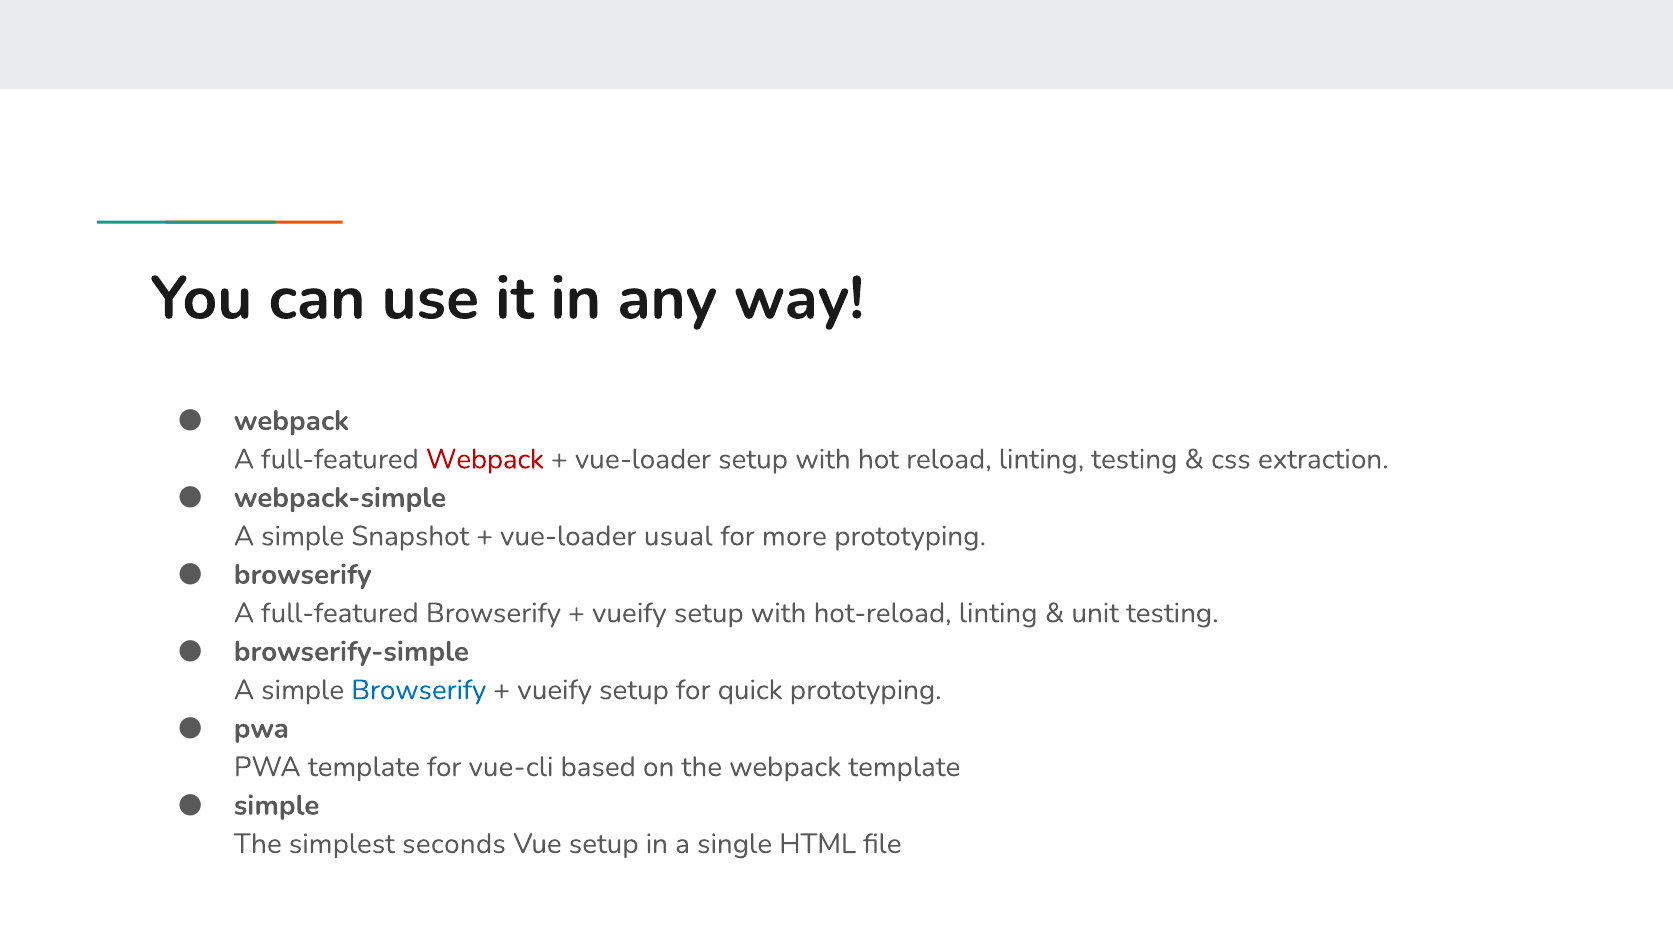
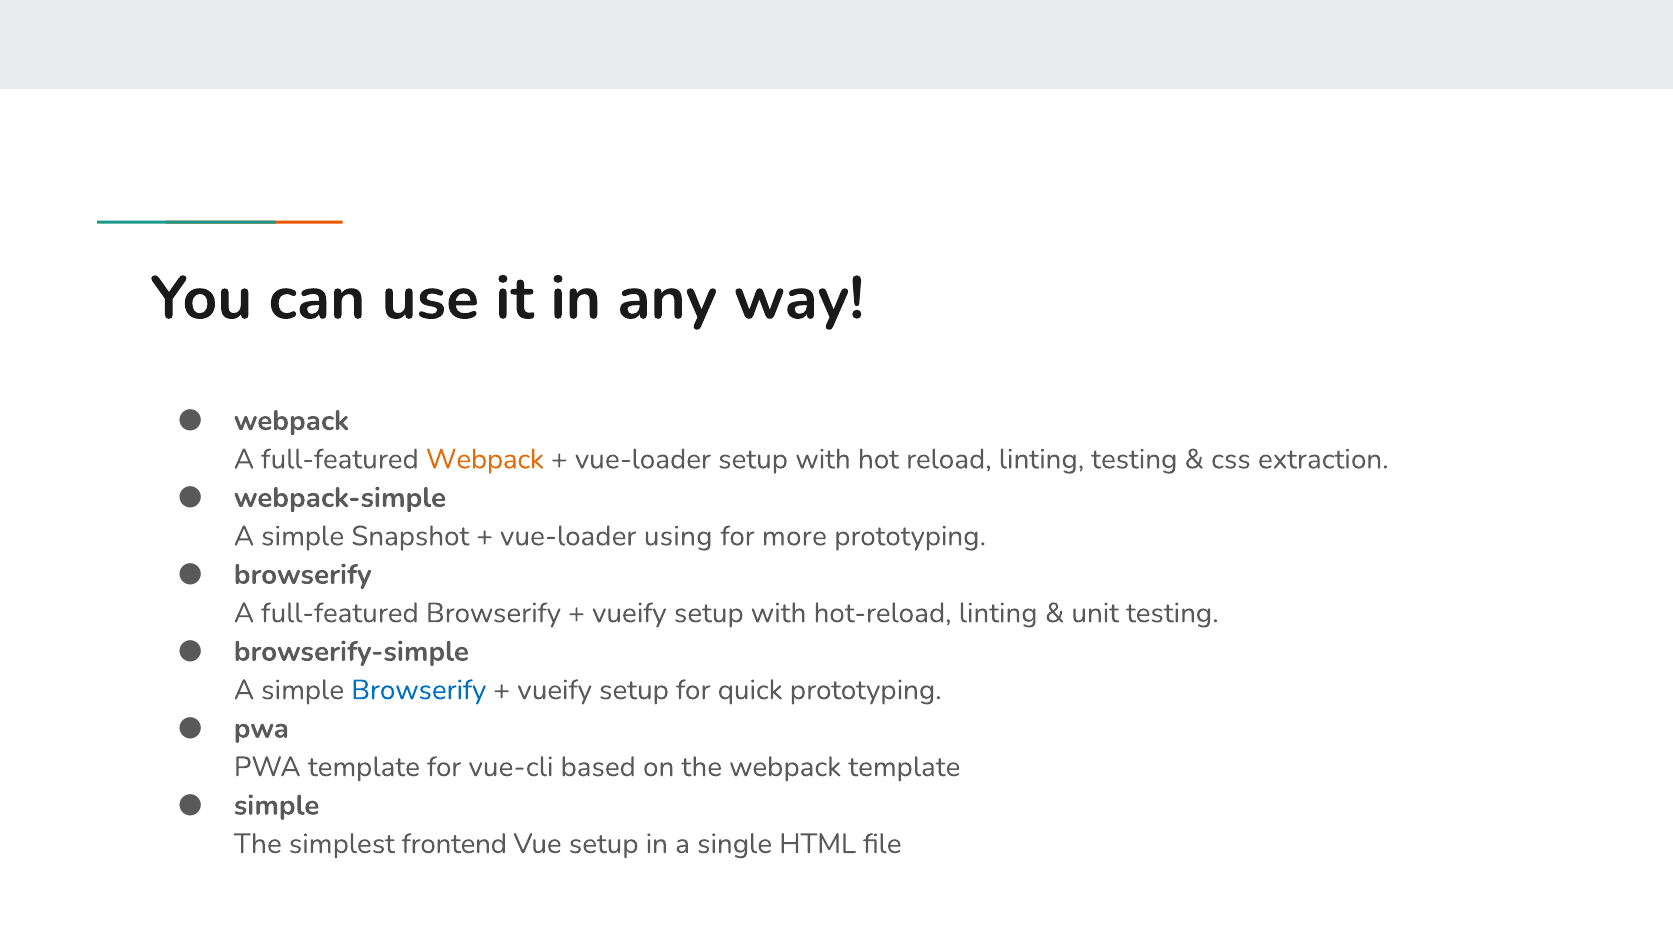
Webpack at (485, 459) colour: red -> orange
usual: usual -> using
seconds: seconds -> frontend
